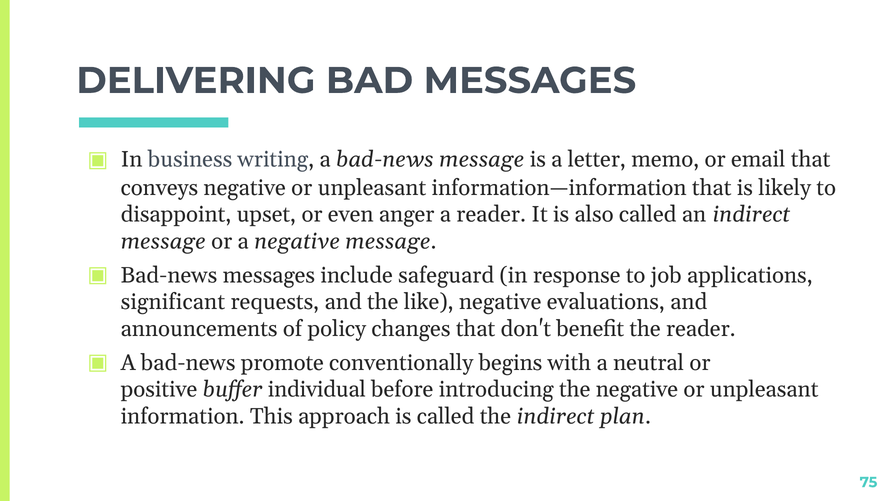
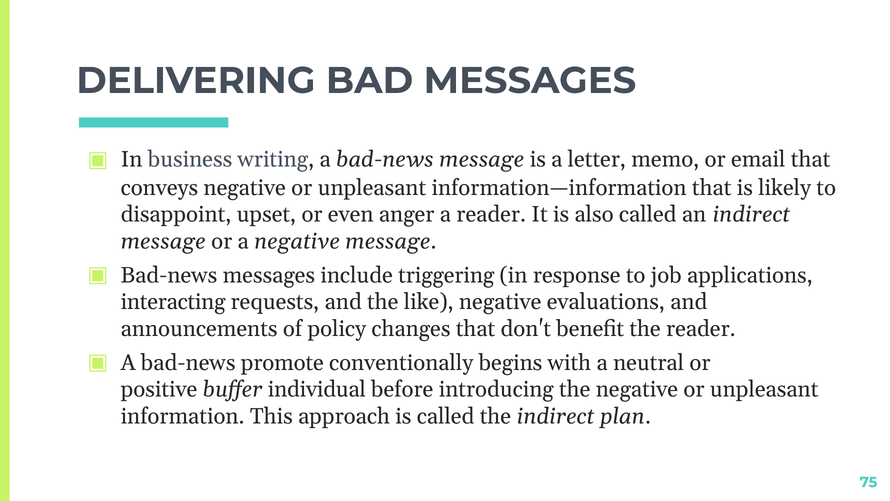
safeguard: safeguard -> triggering
significant: significant -> interacting
